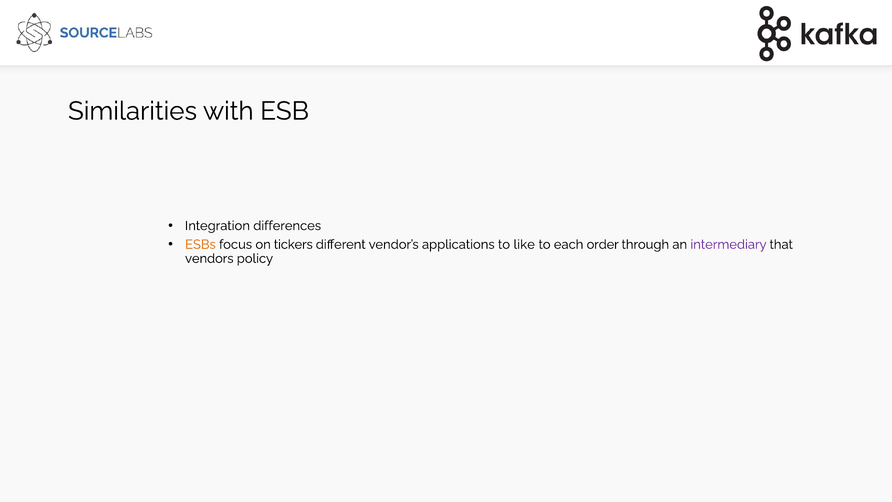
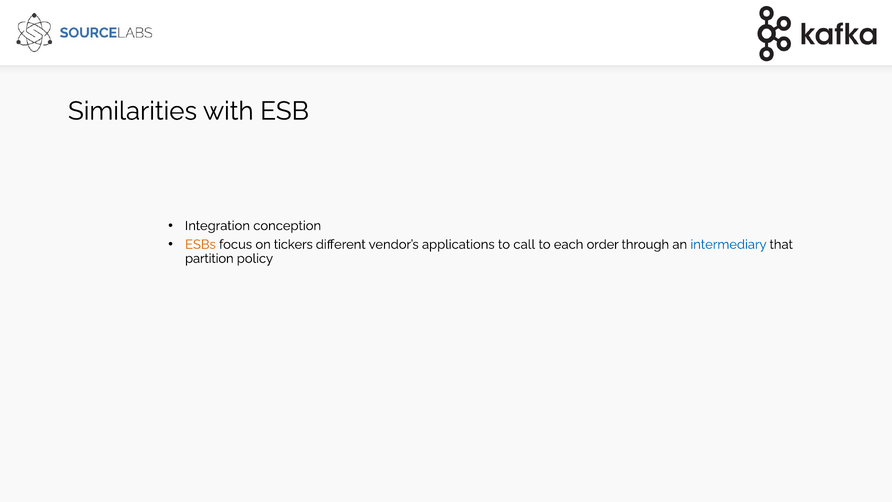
differences: differences -> conception
like: like -> call
intermediary colour: purple -> blue
vendors: vendors -> partition
